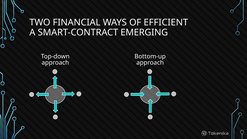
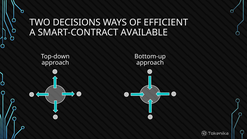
FINANCIAL: FINANCIAL -> DECISIONS
EMERGING: EMERGING -> AVAILABLE
